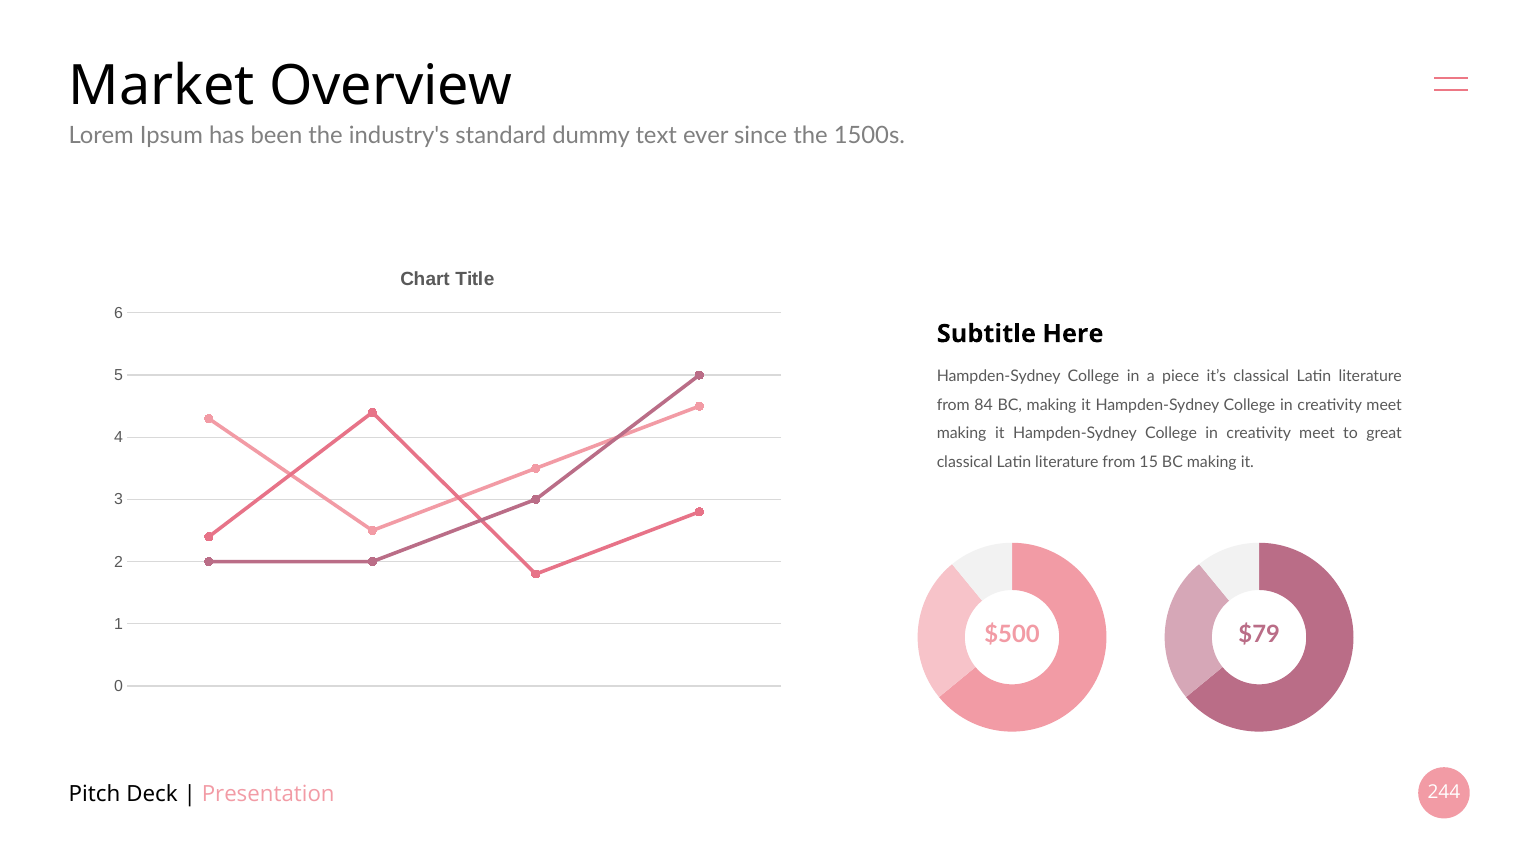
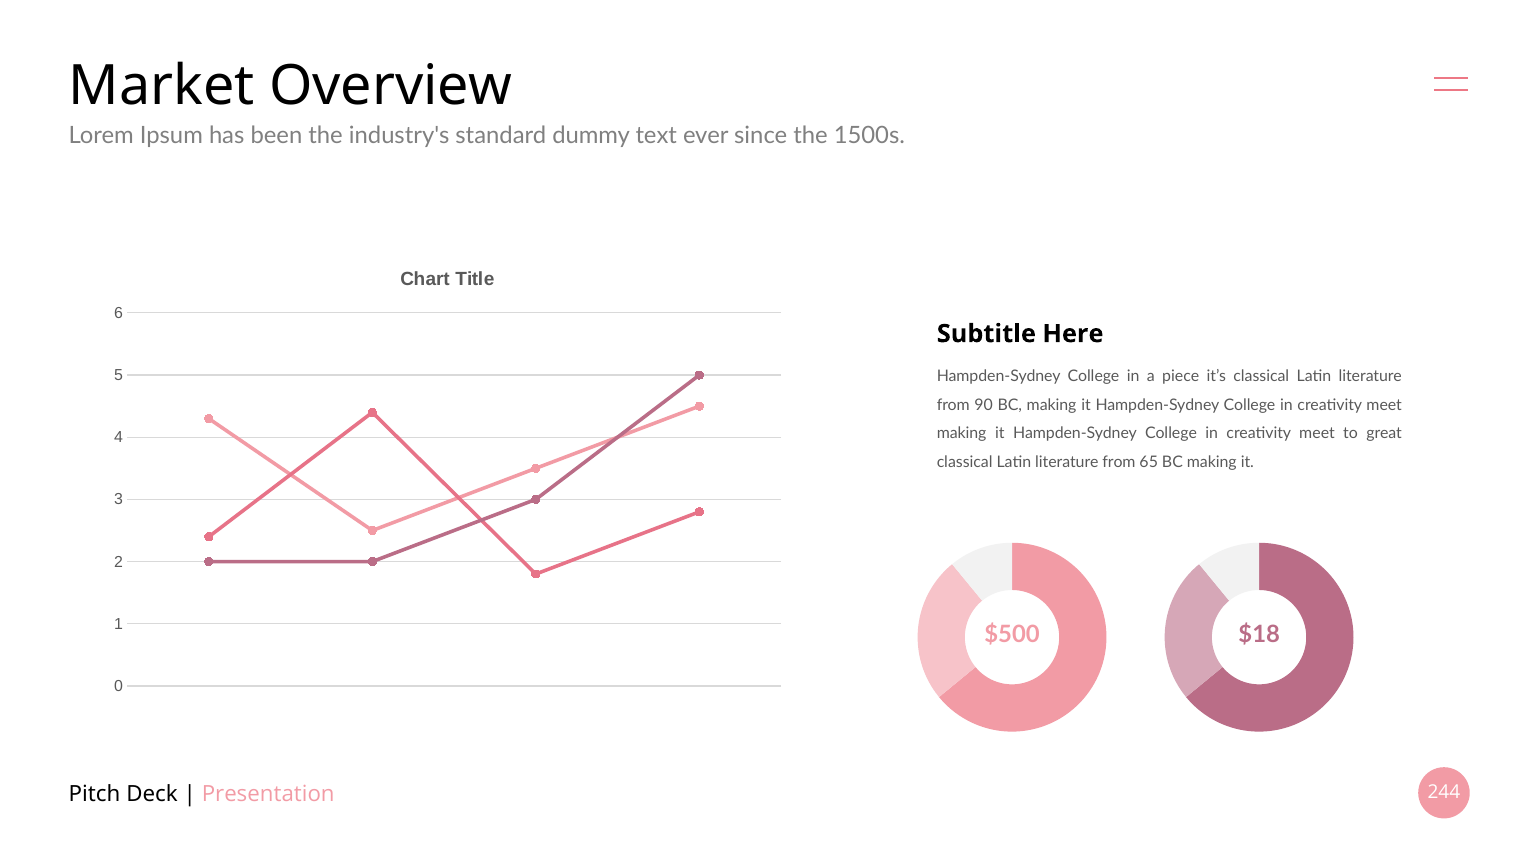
84: 84 -> 90
15: 15 -> 65
$79: $79 -> $18
